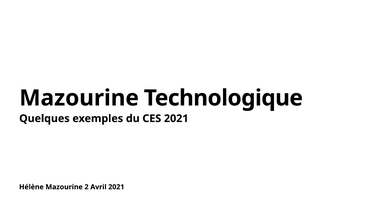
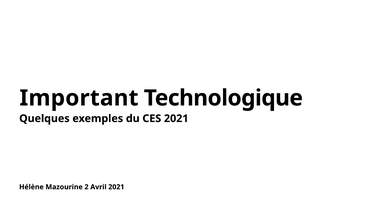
Mazourine at (79, 98): Mazourine -> Important
